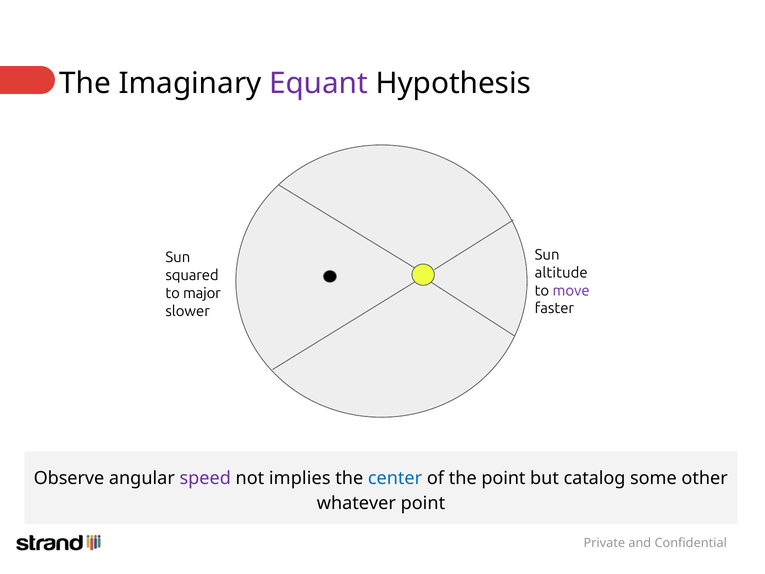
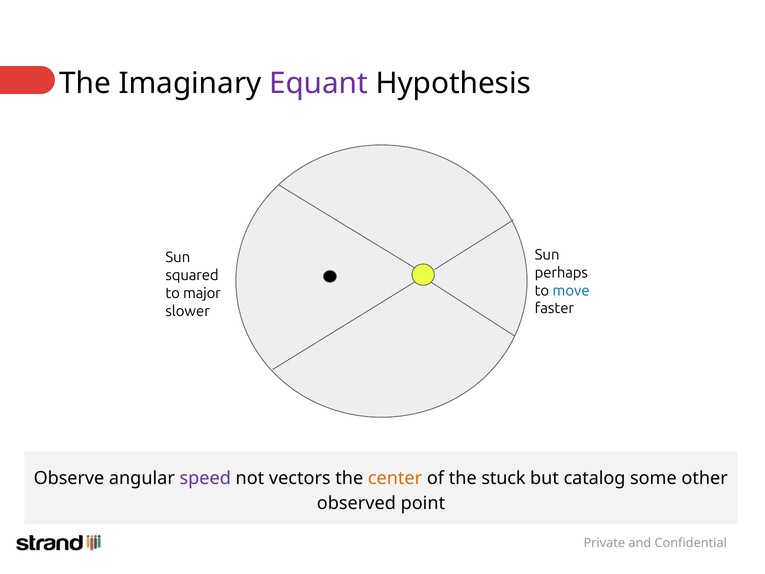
altitude: altitude -> perhaps
move colour: purple -> blue
implies: implies -> vectors
center colour: blue -> orange
the point: point -> stuck
whatever: whatever -> observed
